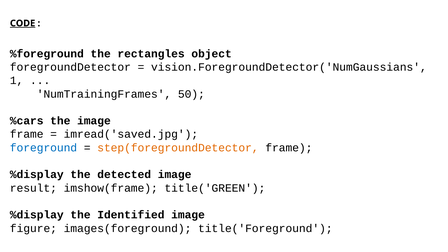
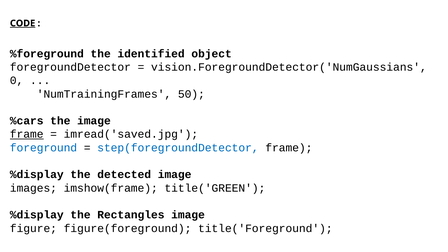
rectangles: rectangles -> identified
1: 1 -> 0
frame at (27, 134) underline: none -> present
step(foregroundDetector colour: orange -> blue
result: result -> images
Identified: Identified -> Rectangles
images(foreground: images(foreground -> figure(foreground
